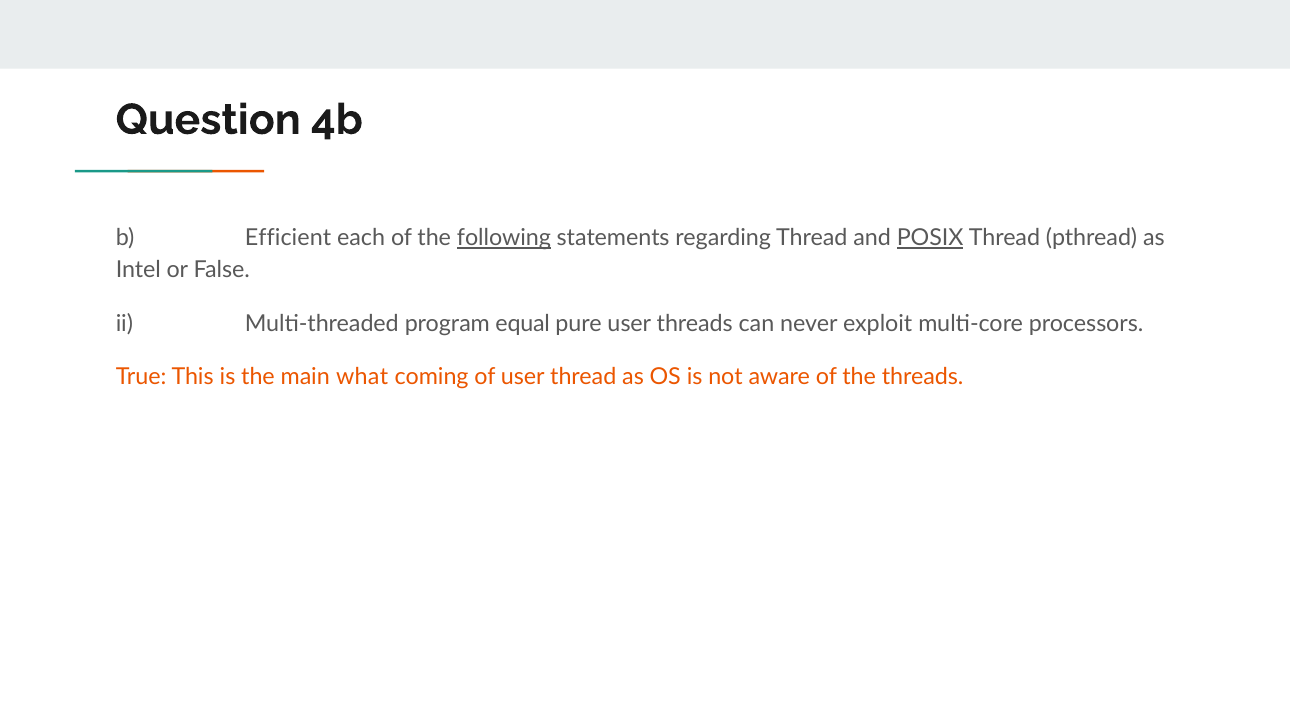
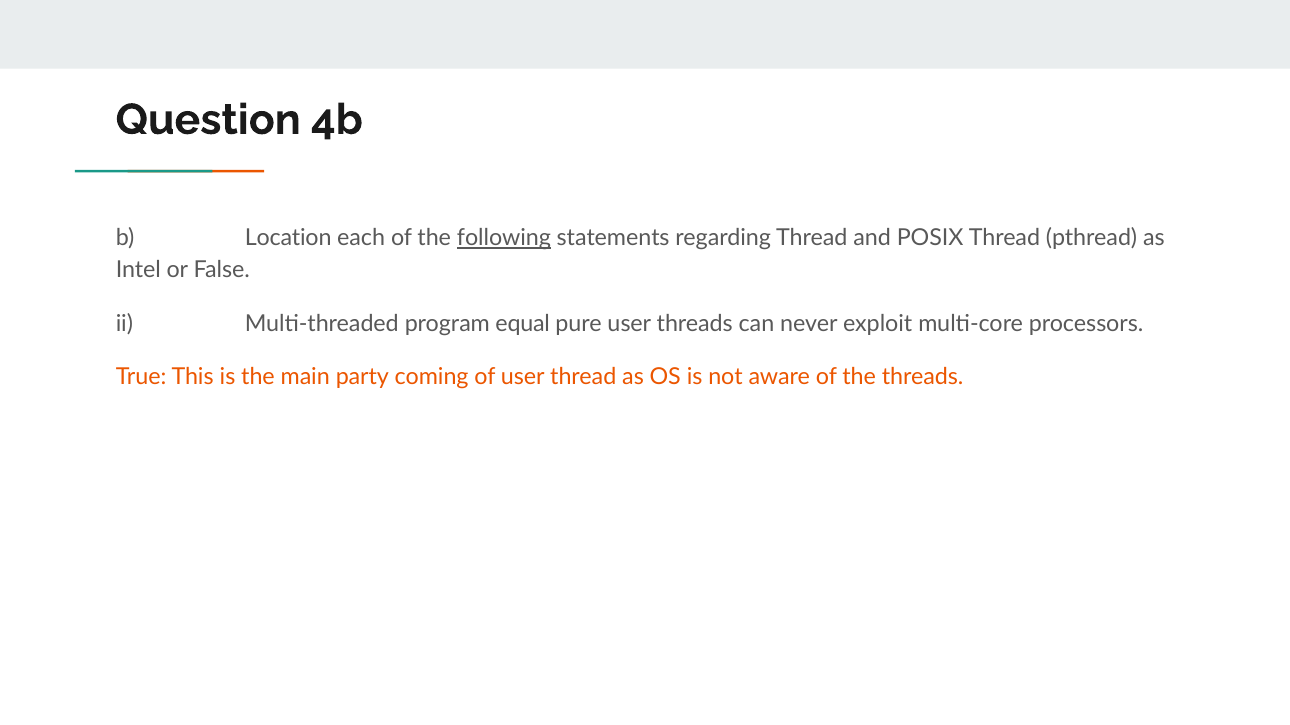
Efficient: Efficient -> Location
POSIX underline: present -> none
what: what -> party
